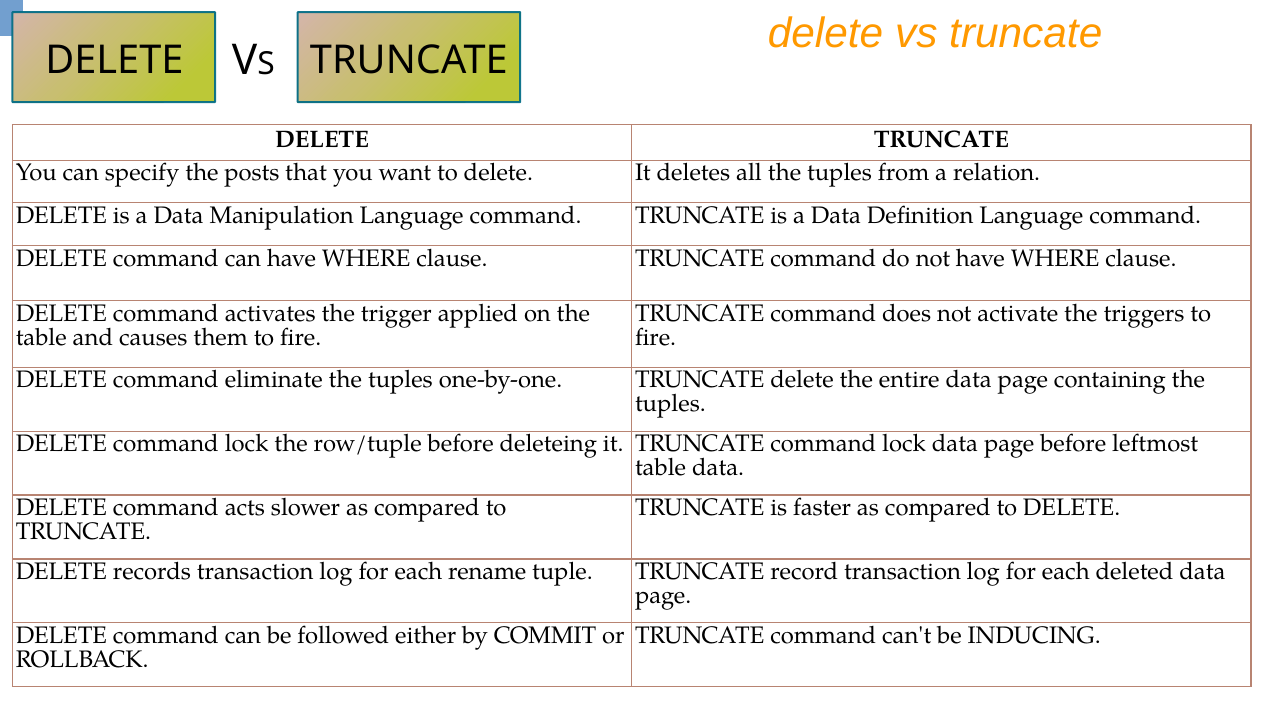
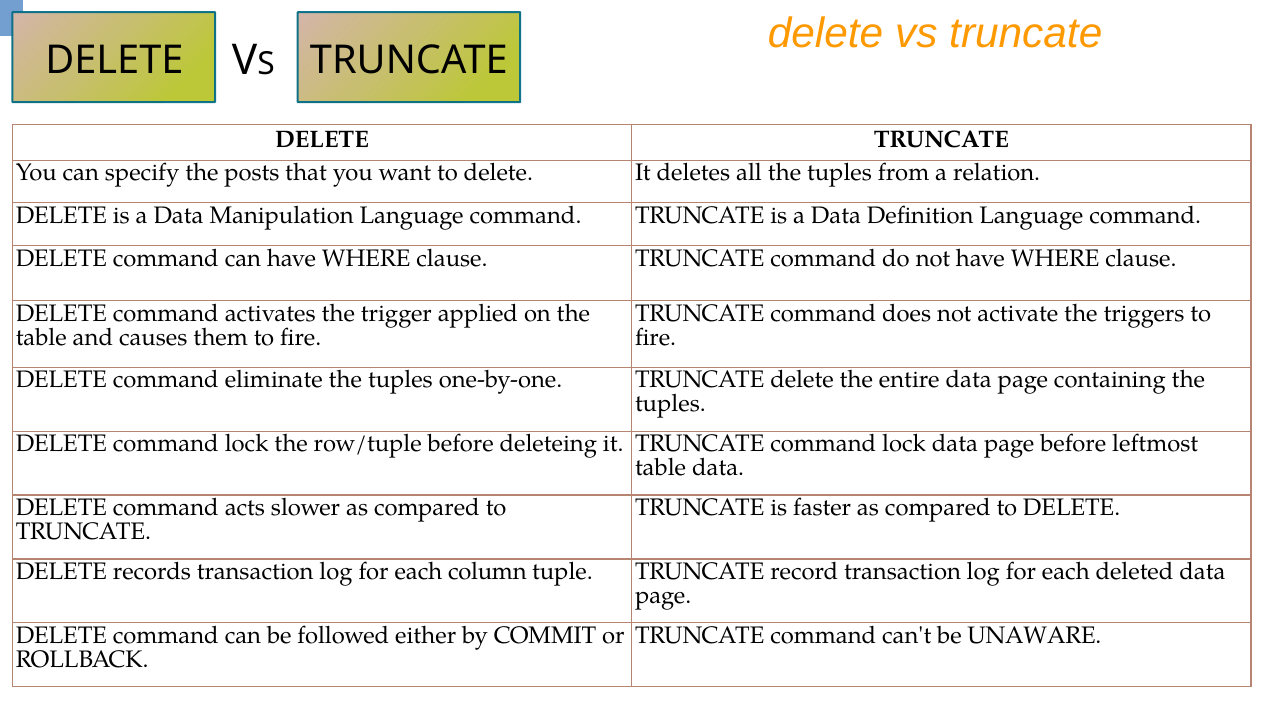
rename: rename -> column
INDUCING: INDUCING -> UNAWARE
